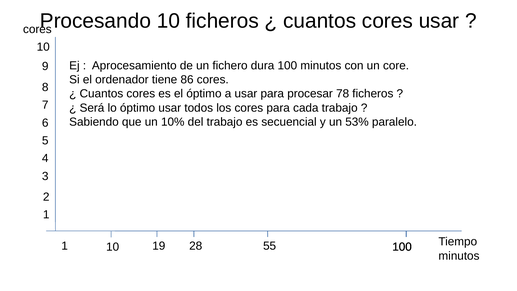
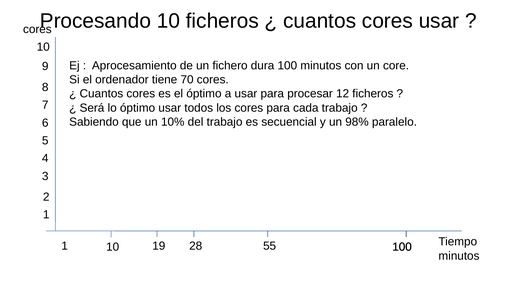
86: 86 -> 70
78: 78 -> 12
53%: 53% -> 98%
